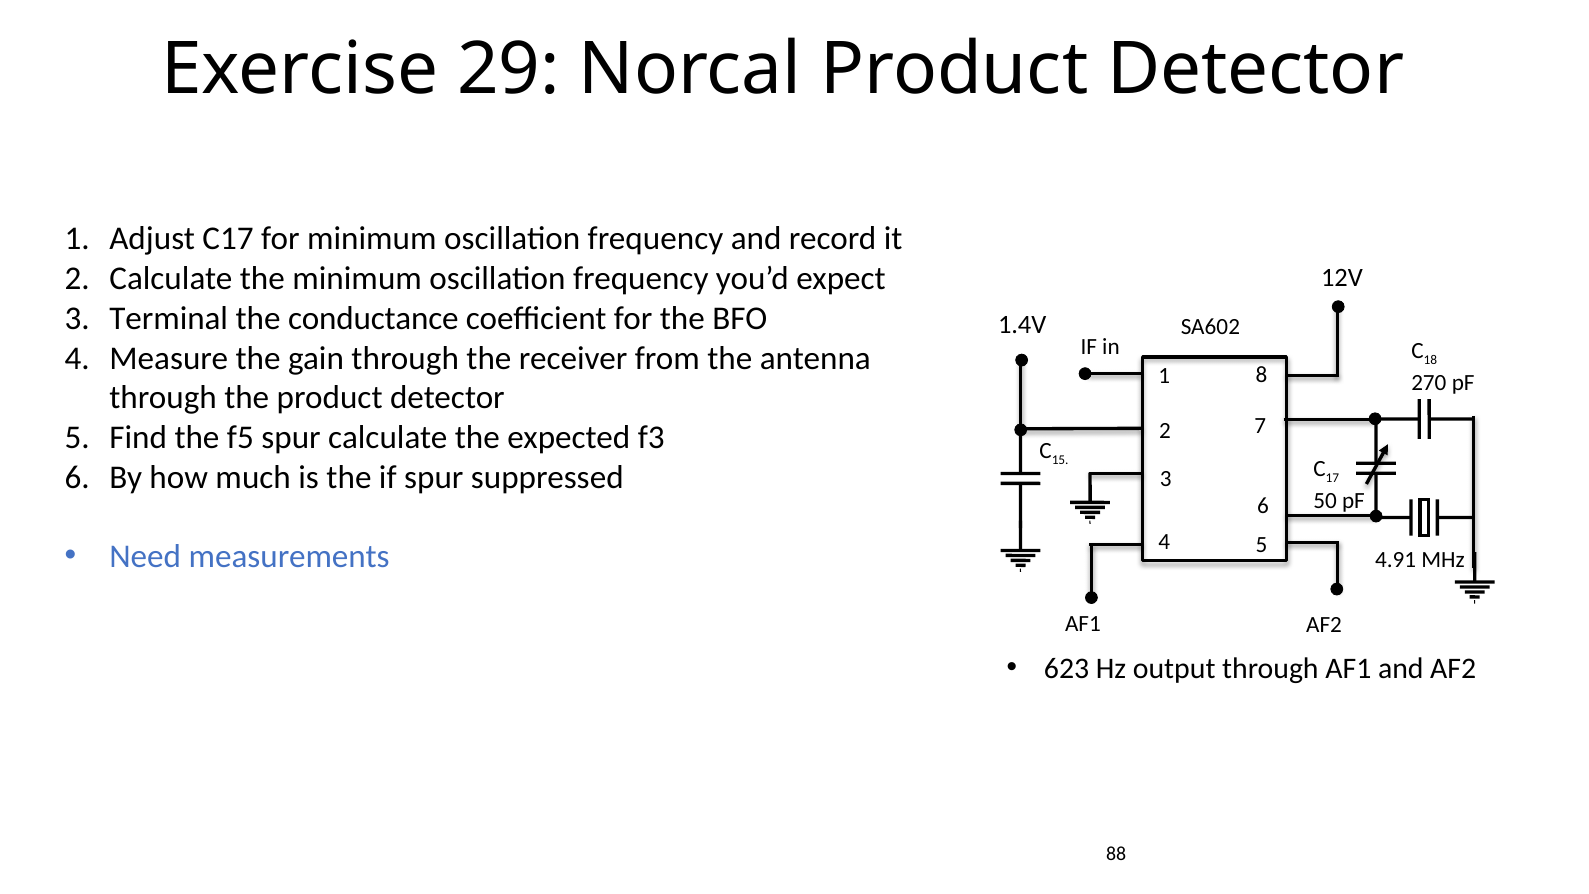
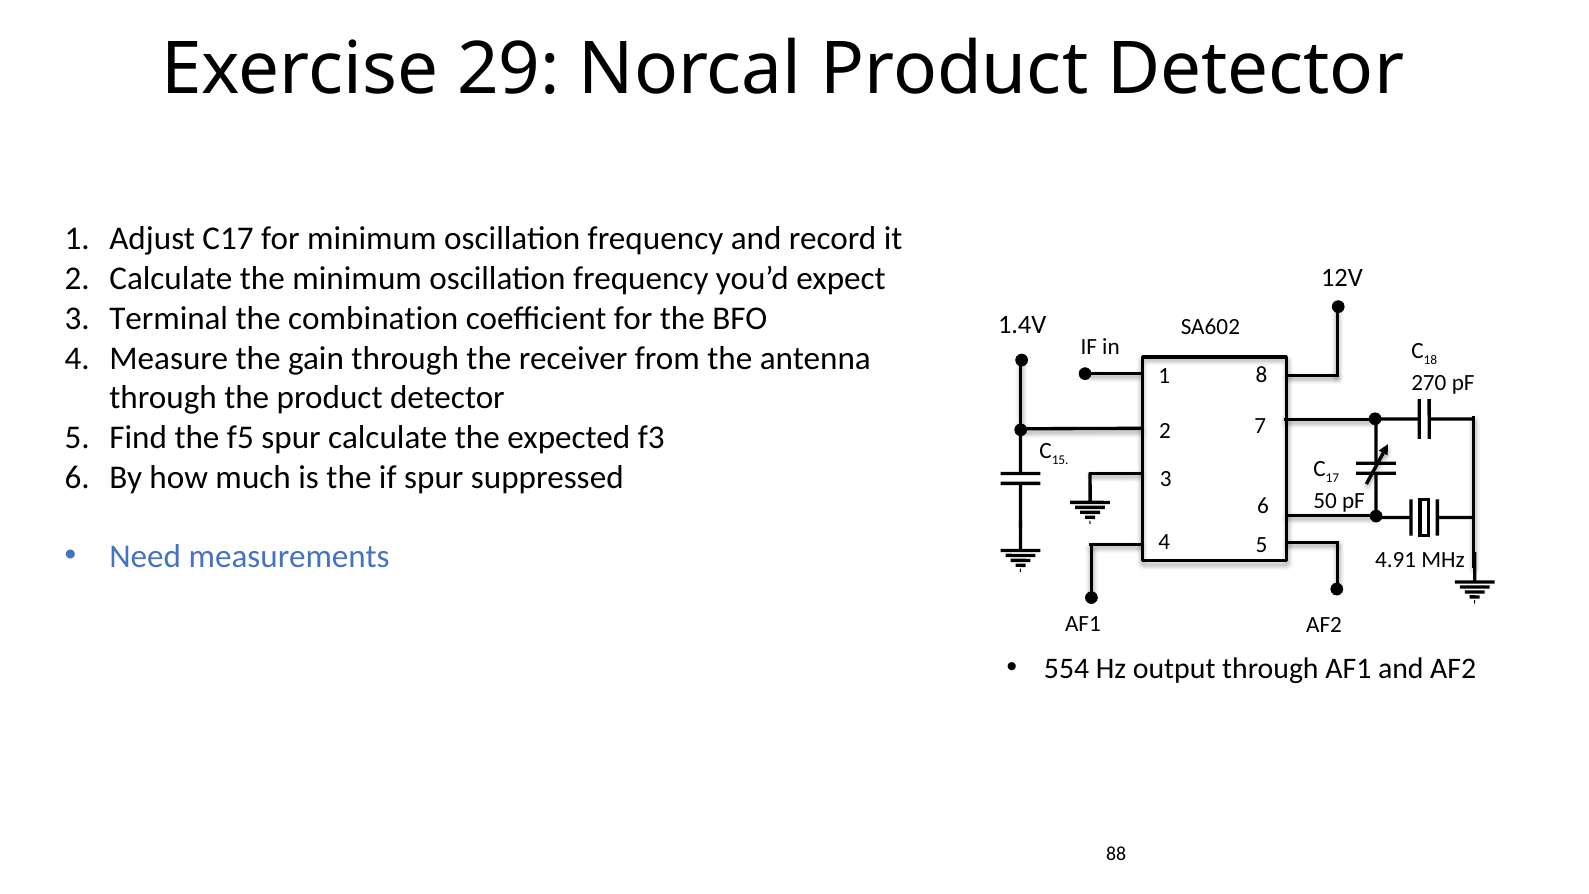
conductance: conductance -> combination
623: 623 -> 554
